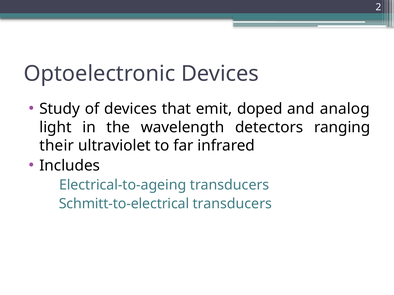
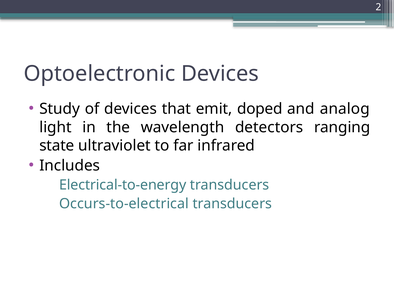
their: their -> state
Electrical-to-ageing: Electrical-to-ageing -> Electrical-to-energy
Schmitt-to-electrical: Schmitt-to-electrical -> Occurs-to-electrical
